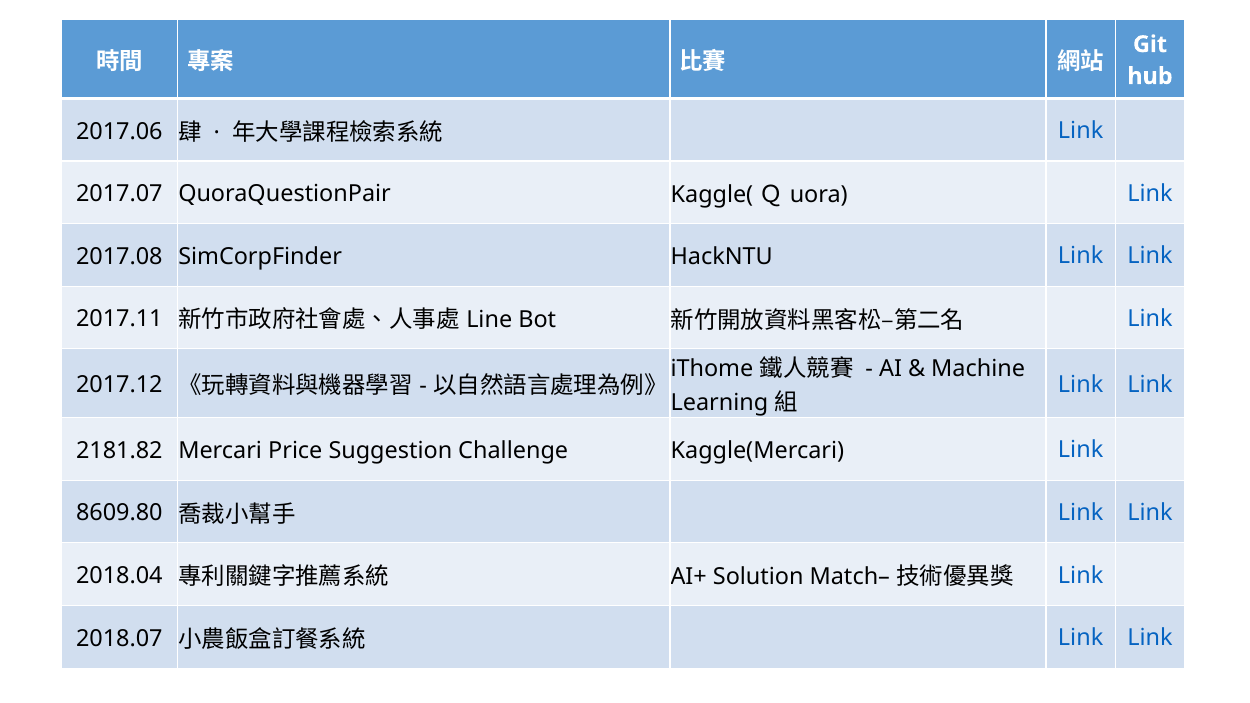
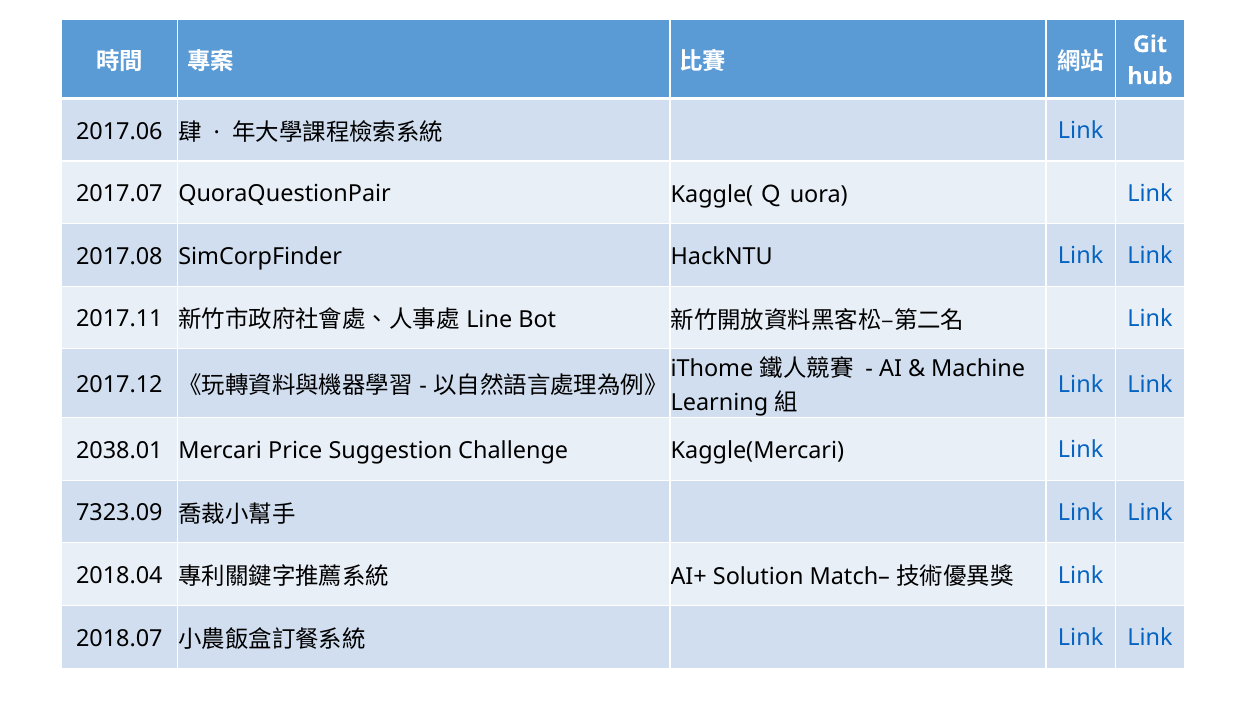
2181.82: 2181.82 -> 2038.01
8609.80: 8609.80 -> 7323.09
